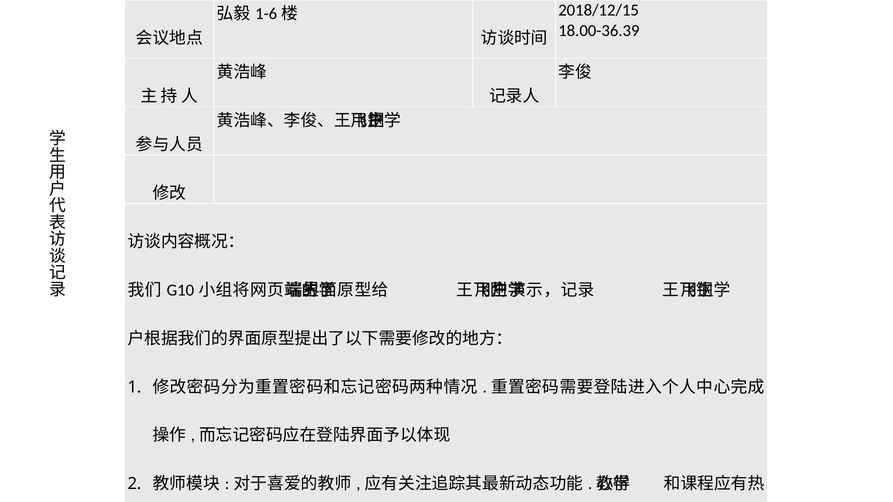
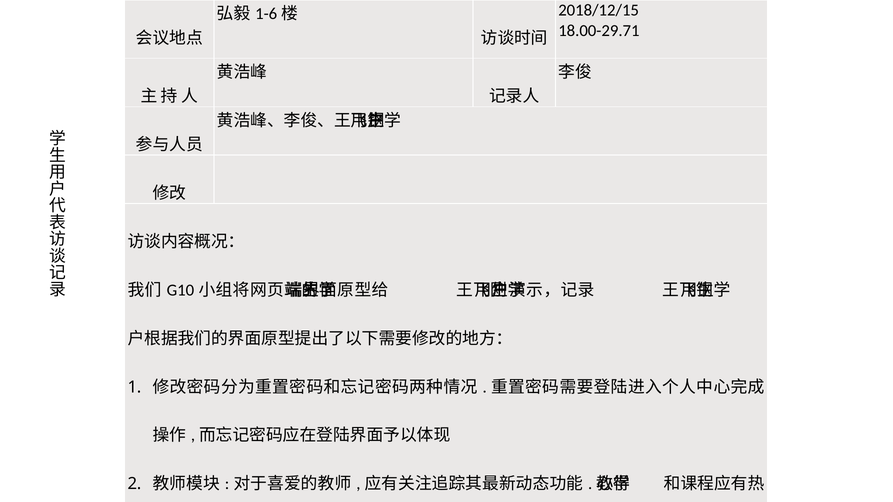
18.00-36.39: 18.00-36.39 -> 18.00-29.71
